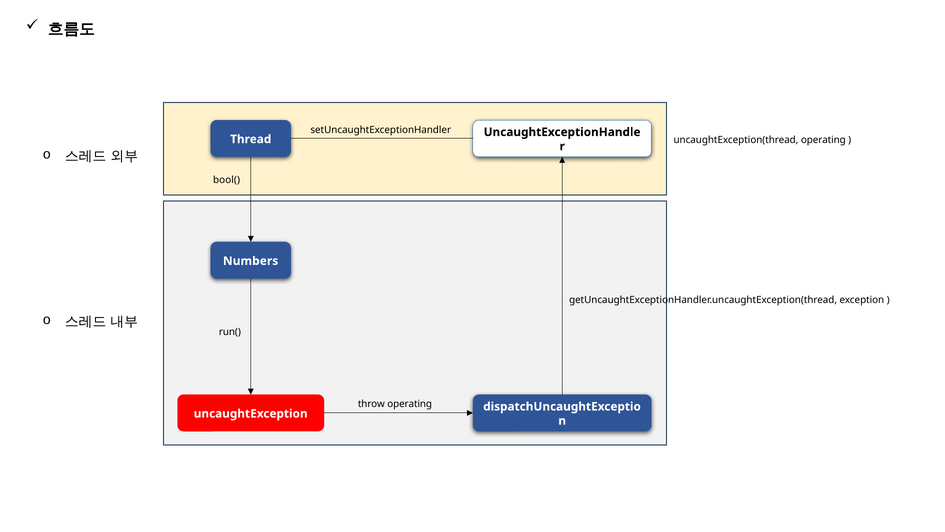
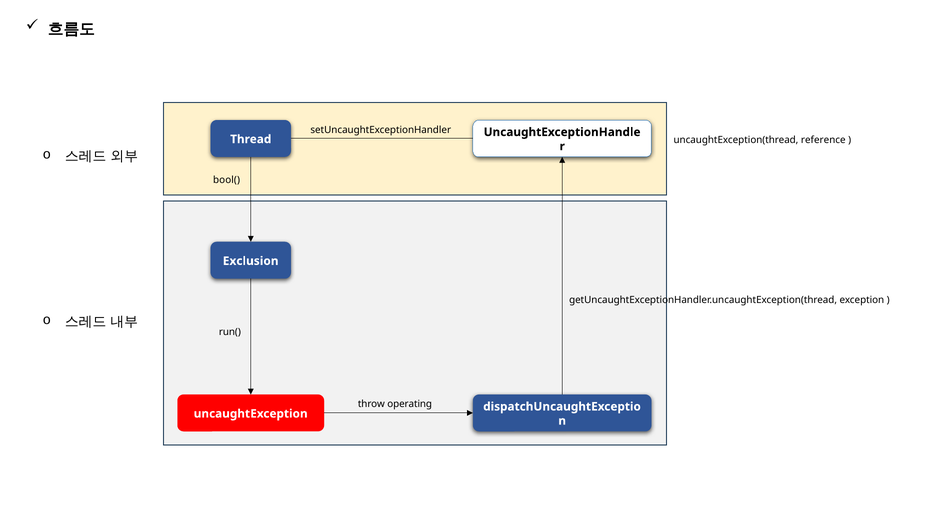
uncaughtException(thread operating: operating -> reference
Numbers: Numbers -> Exclusion
